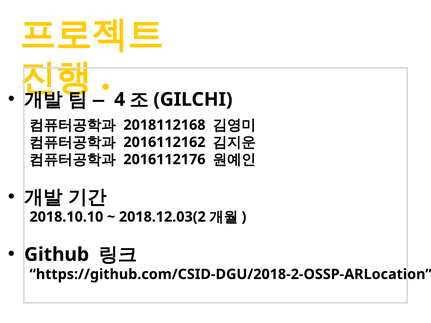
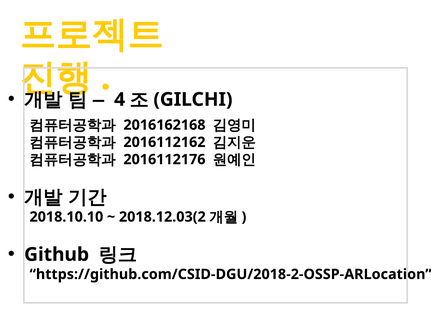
2018112168: 2018112168 -> 2016162168
